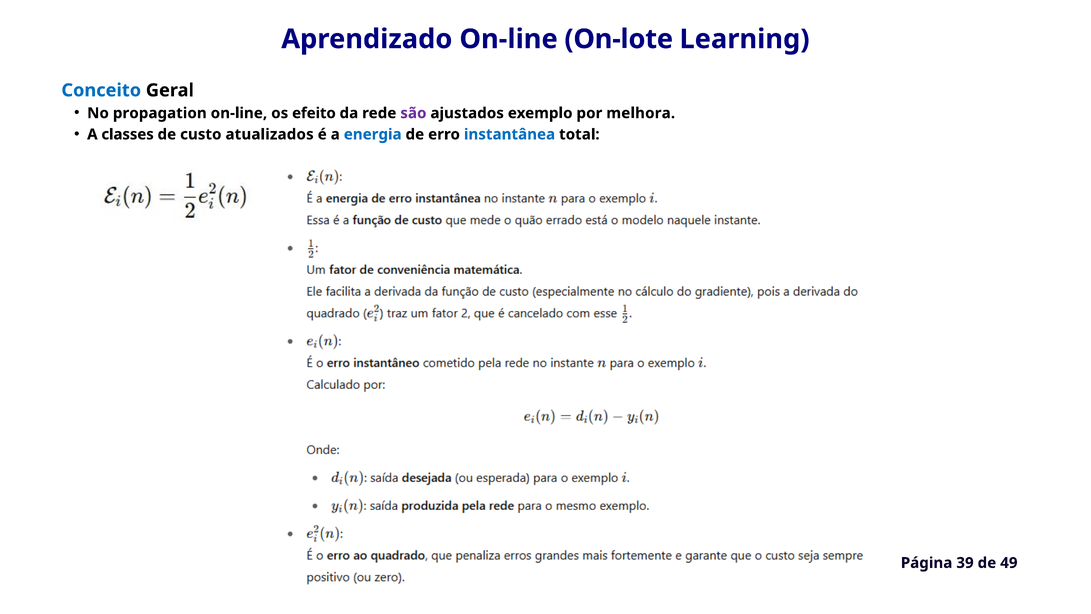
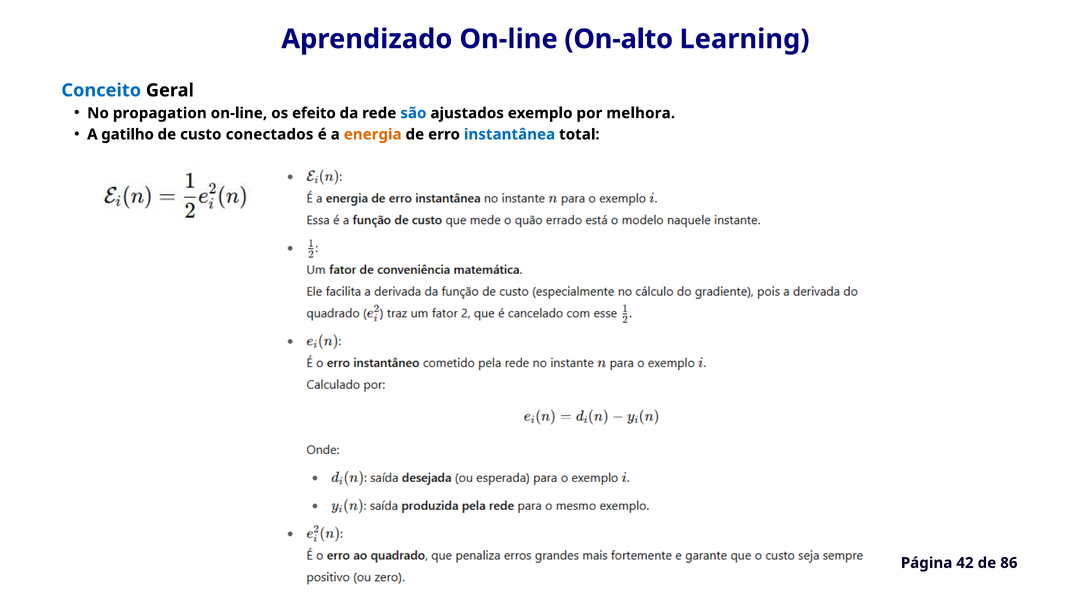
On-lote: On-lote -> On-alto
são colour: purple -> blue
classes: classes -> gatilho
atualizados: atualizados -> conectados
energia colour: blue -> orange
39: 39 -> 42
49: 49 -> 86
